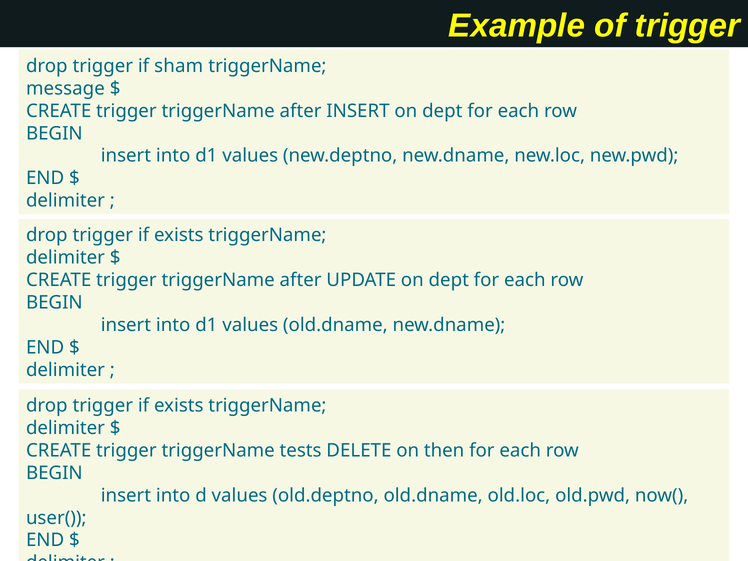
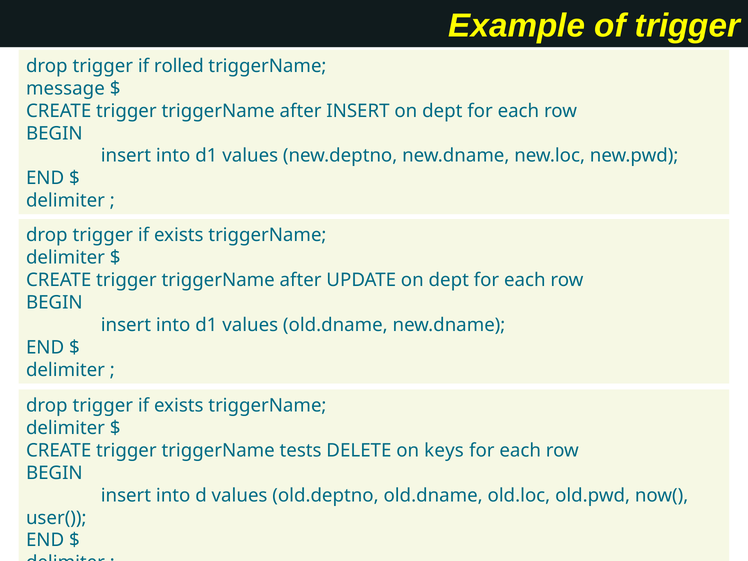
sham: sham -> rolled
then: then -> keys
